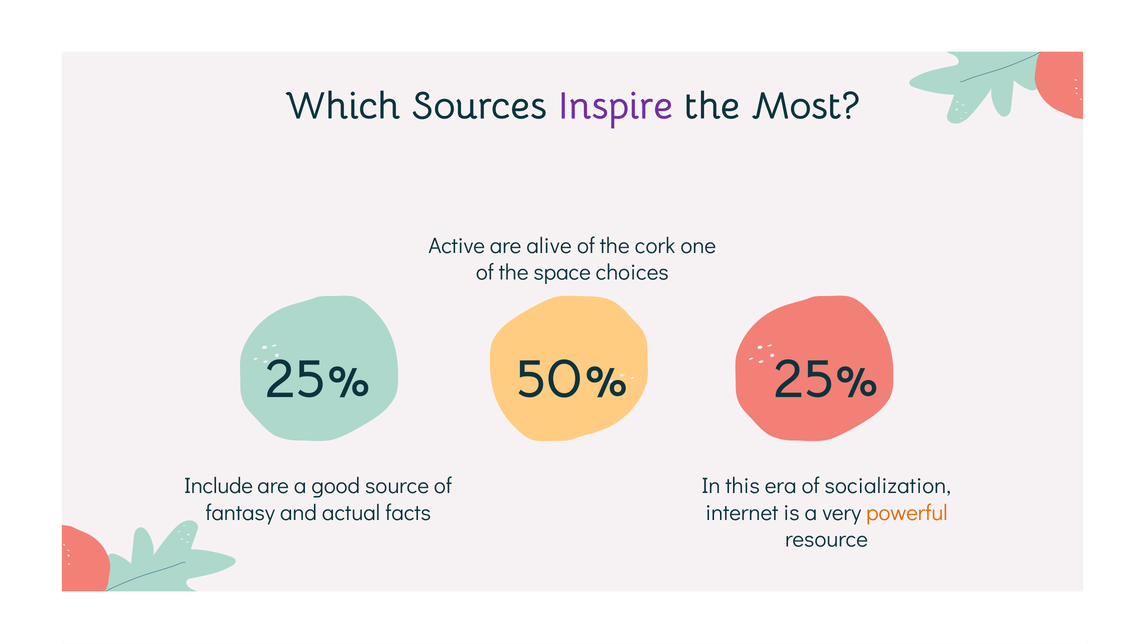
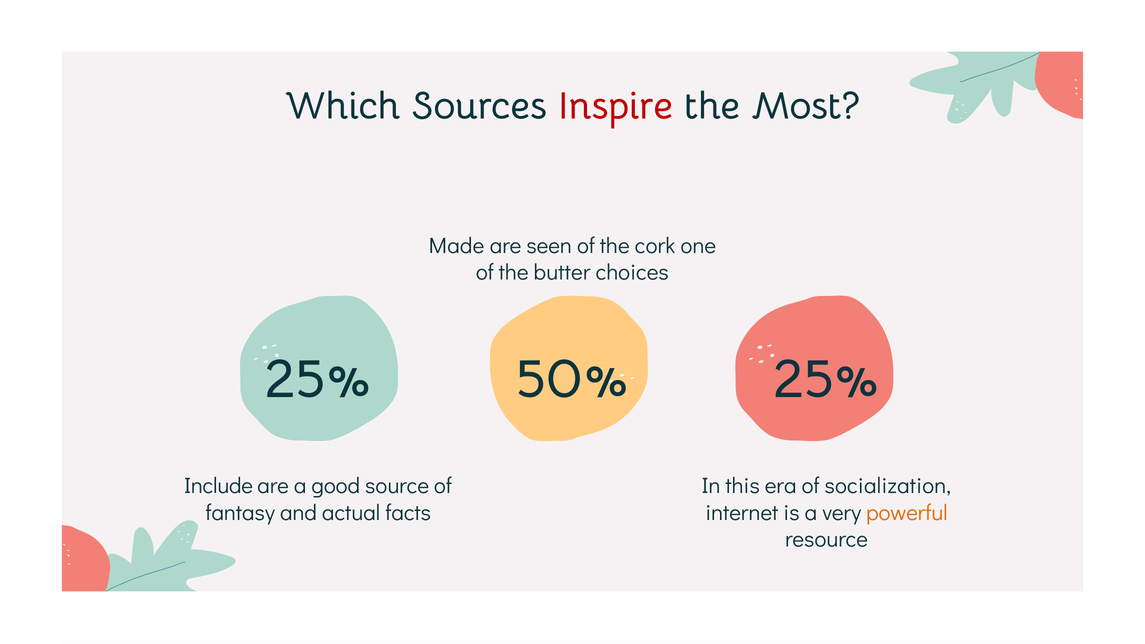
Inspire colour: purple -> red
Active: Active -> Made
alive: alive -> seen
space: space -> butter
